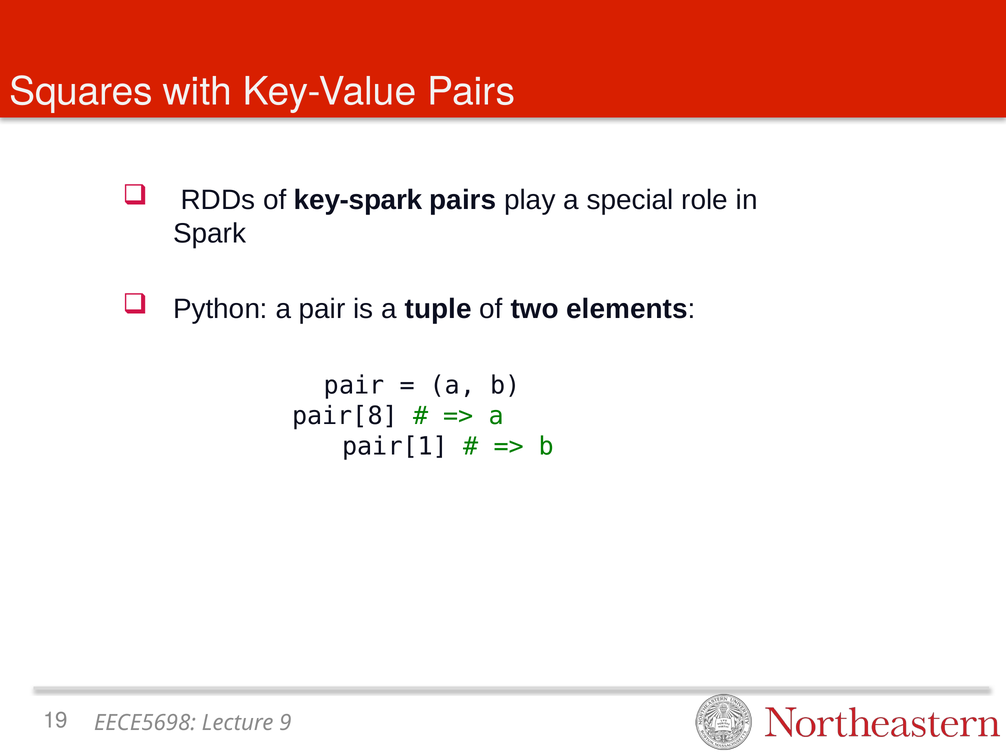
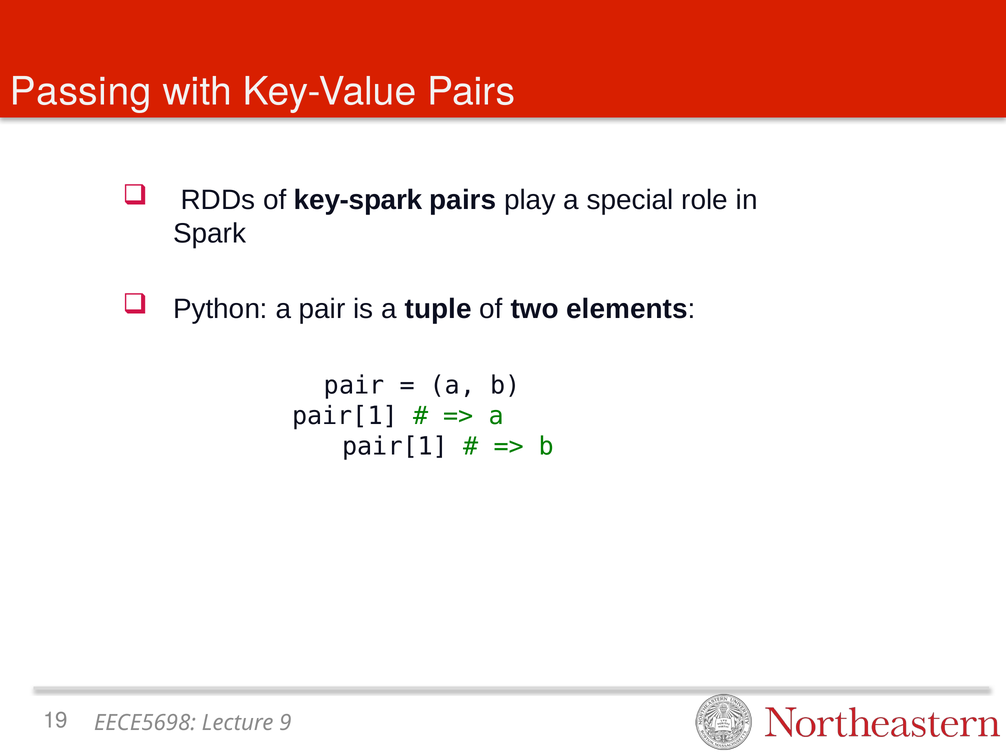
Squares: Squares -> Passing
pair[8 at (345, 416): pair[8 -> pair[1
